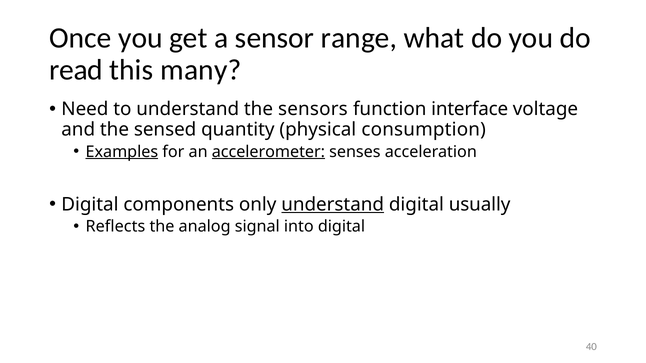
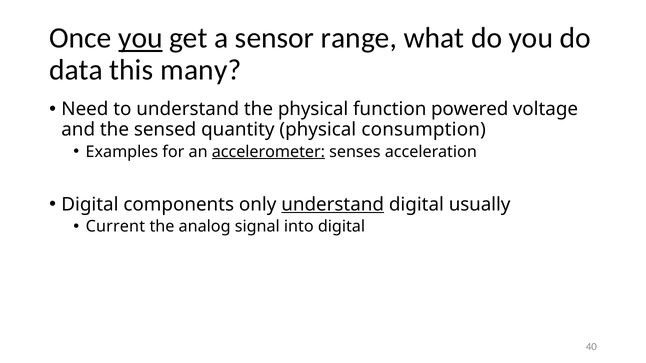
you at (140, 38) underline: none -> present
read: read -> data
the sensors: sensors -> physical
interface: interface -> powered
Examples underline: present -> none
Reflects: Reflects -> Current
